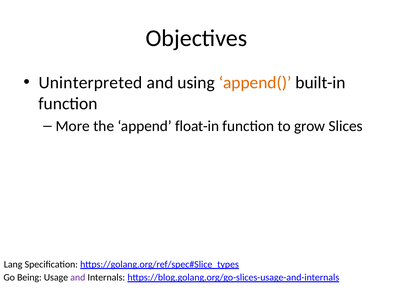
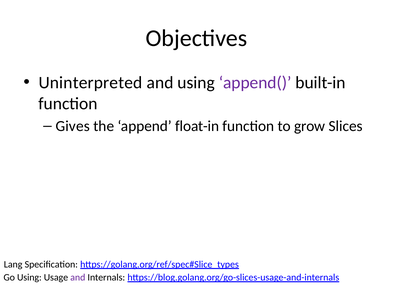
append( colour: orange -> purple
More: More -> Gives
Go Being: Being -> Using
